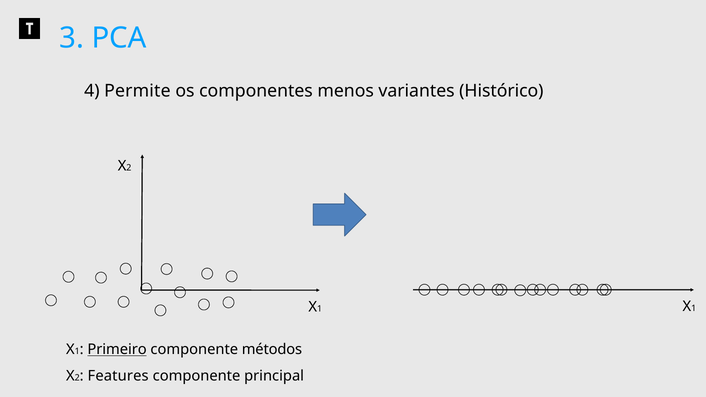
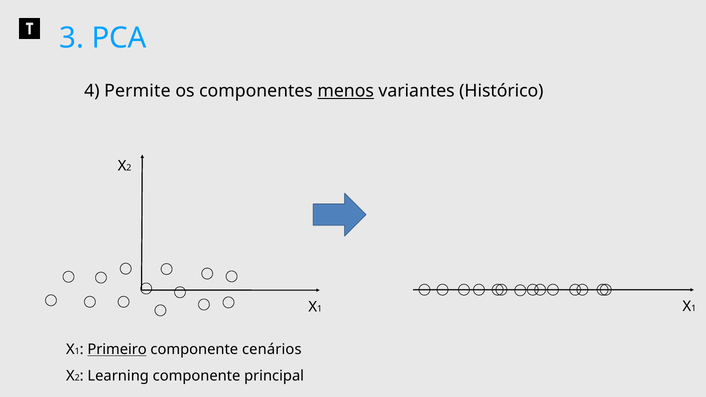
menos underline: none -> present
métodos: métodos -> cenários
Features: Features -> Learning
